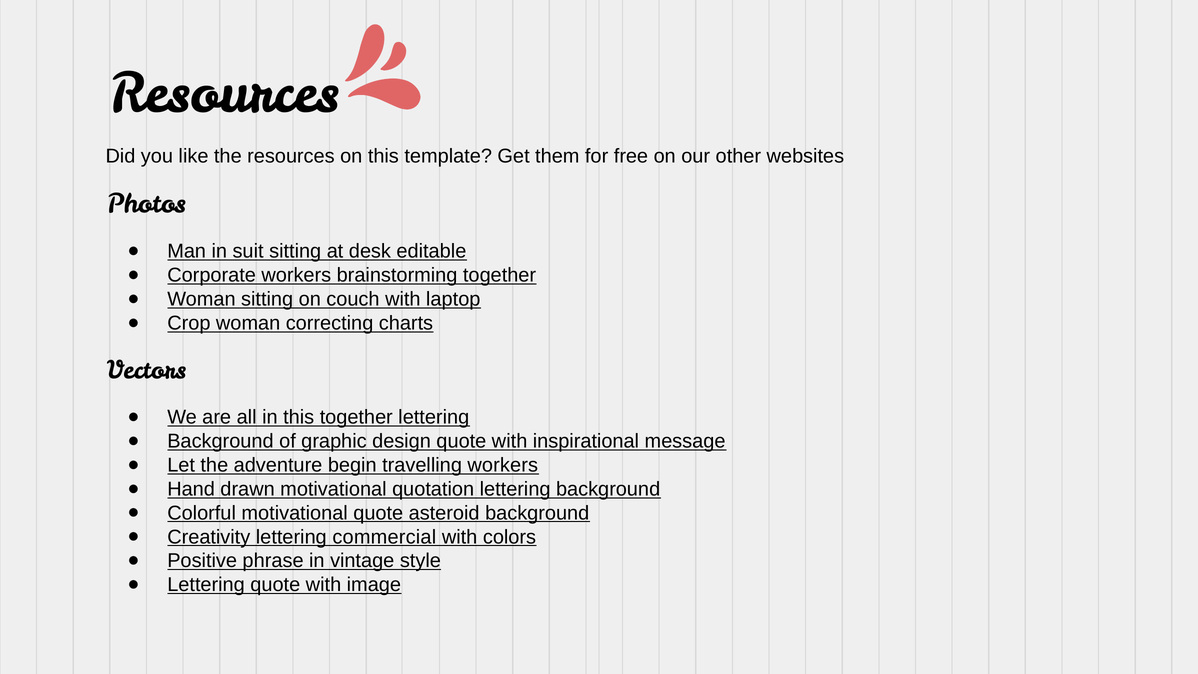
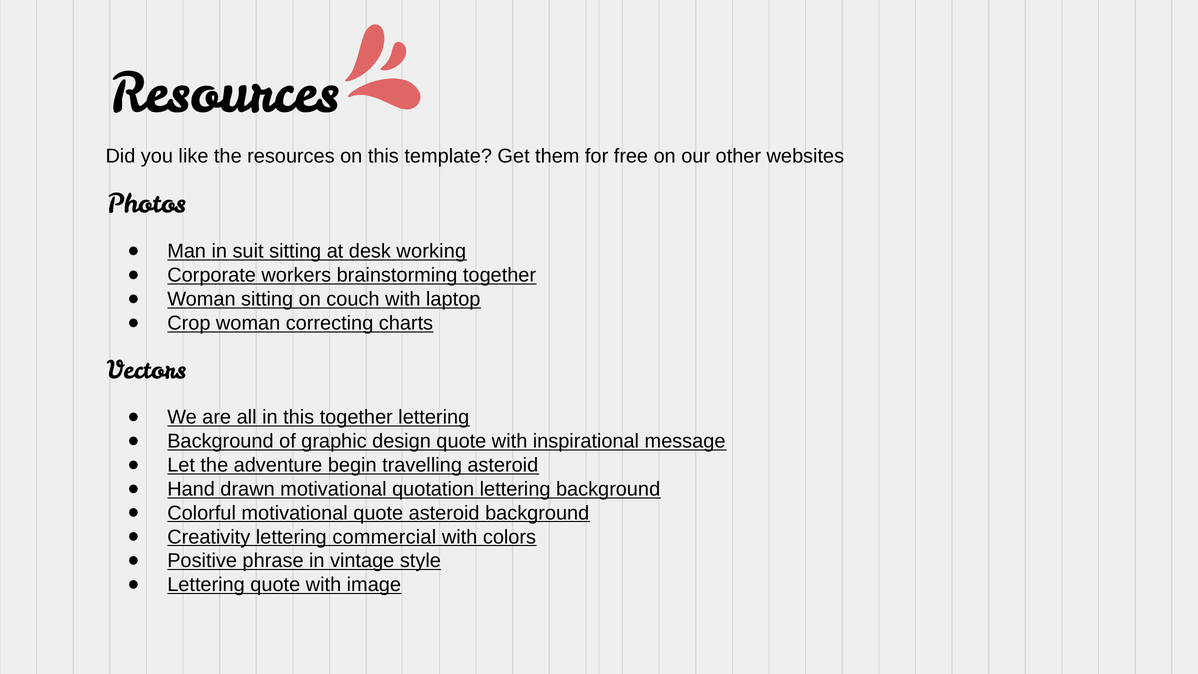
editable: editable -> working
travelling workers: workers -> asteroid
